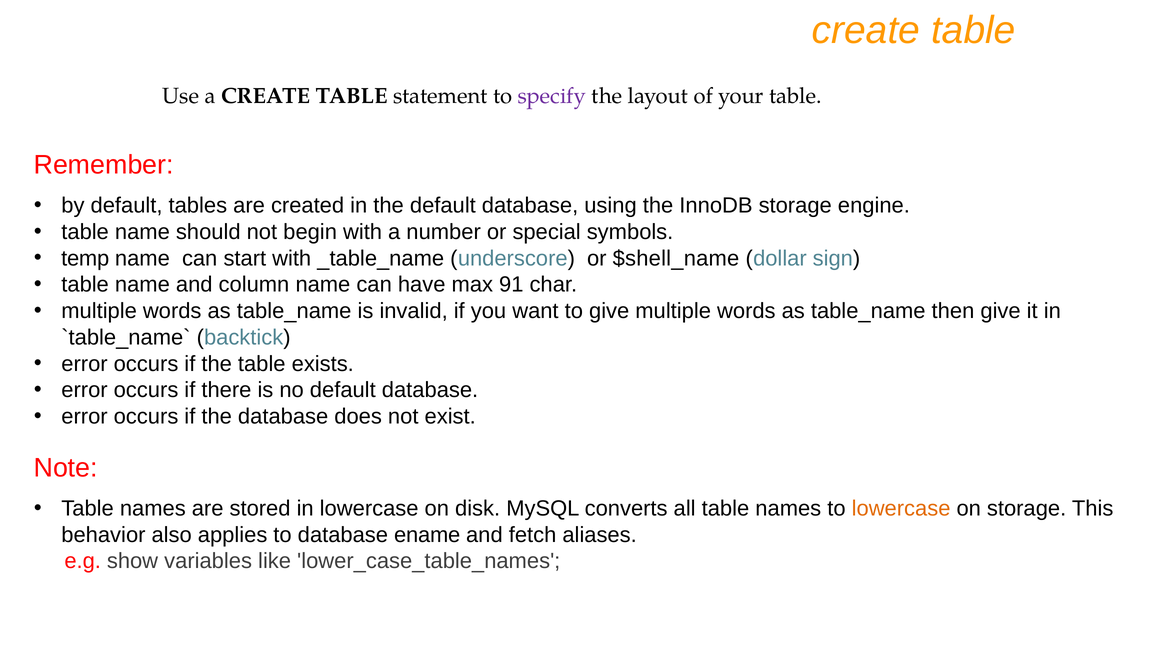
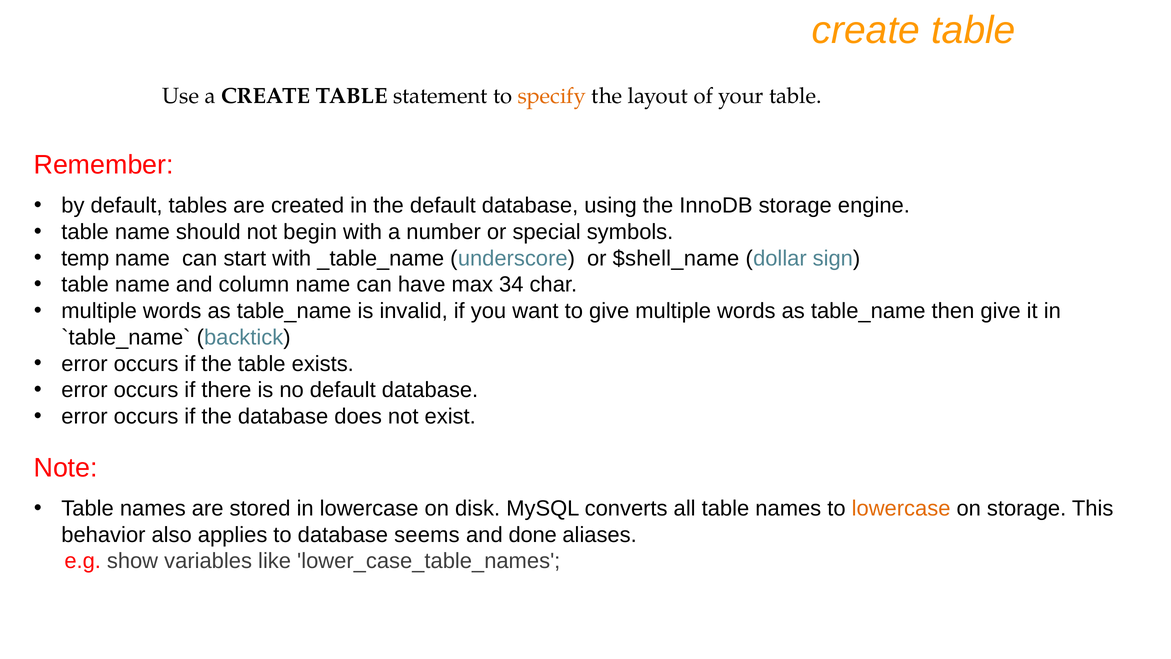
specify colour: purple -> orange
91: 91 -> 34
ename: ename -> seems
fetch: fetch -> done
